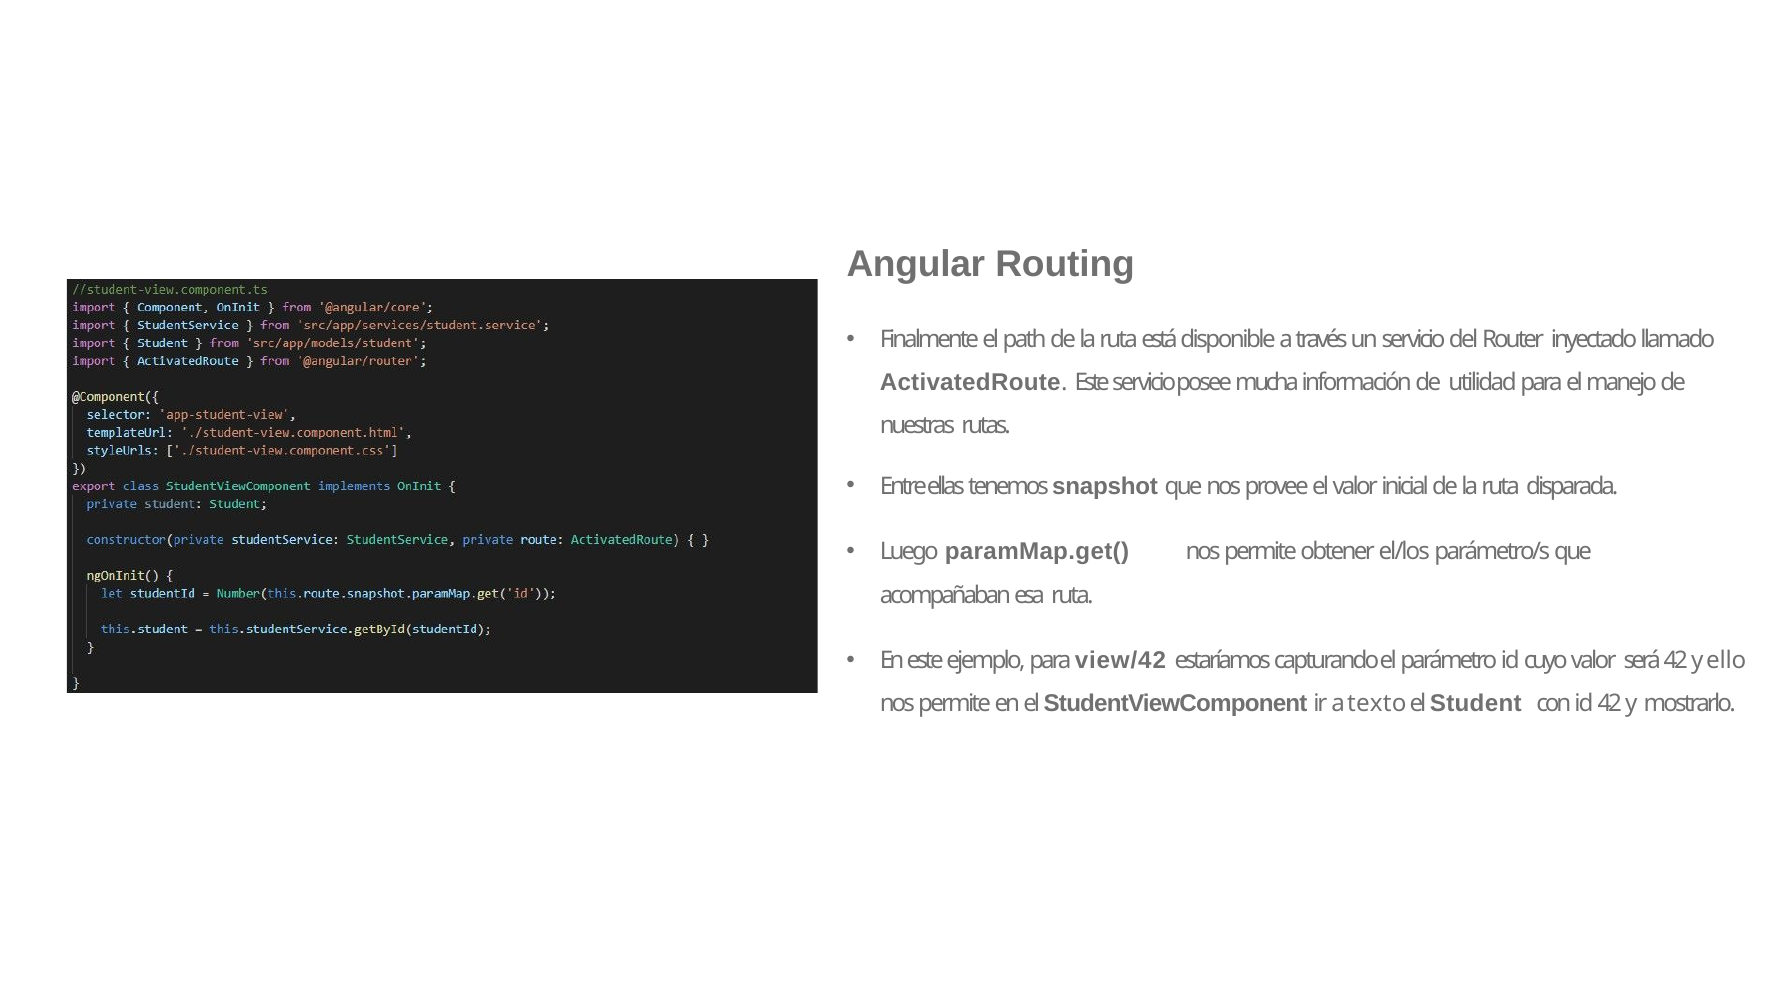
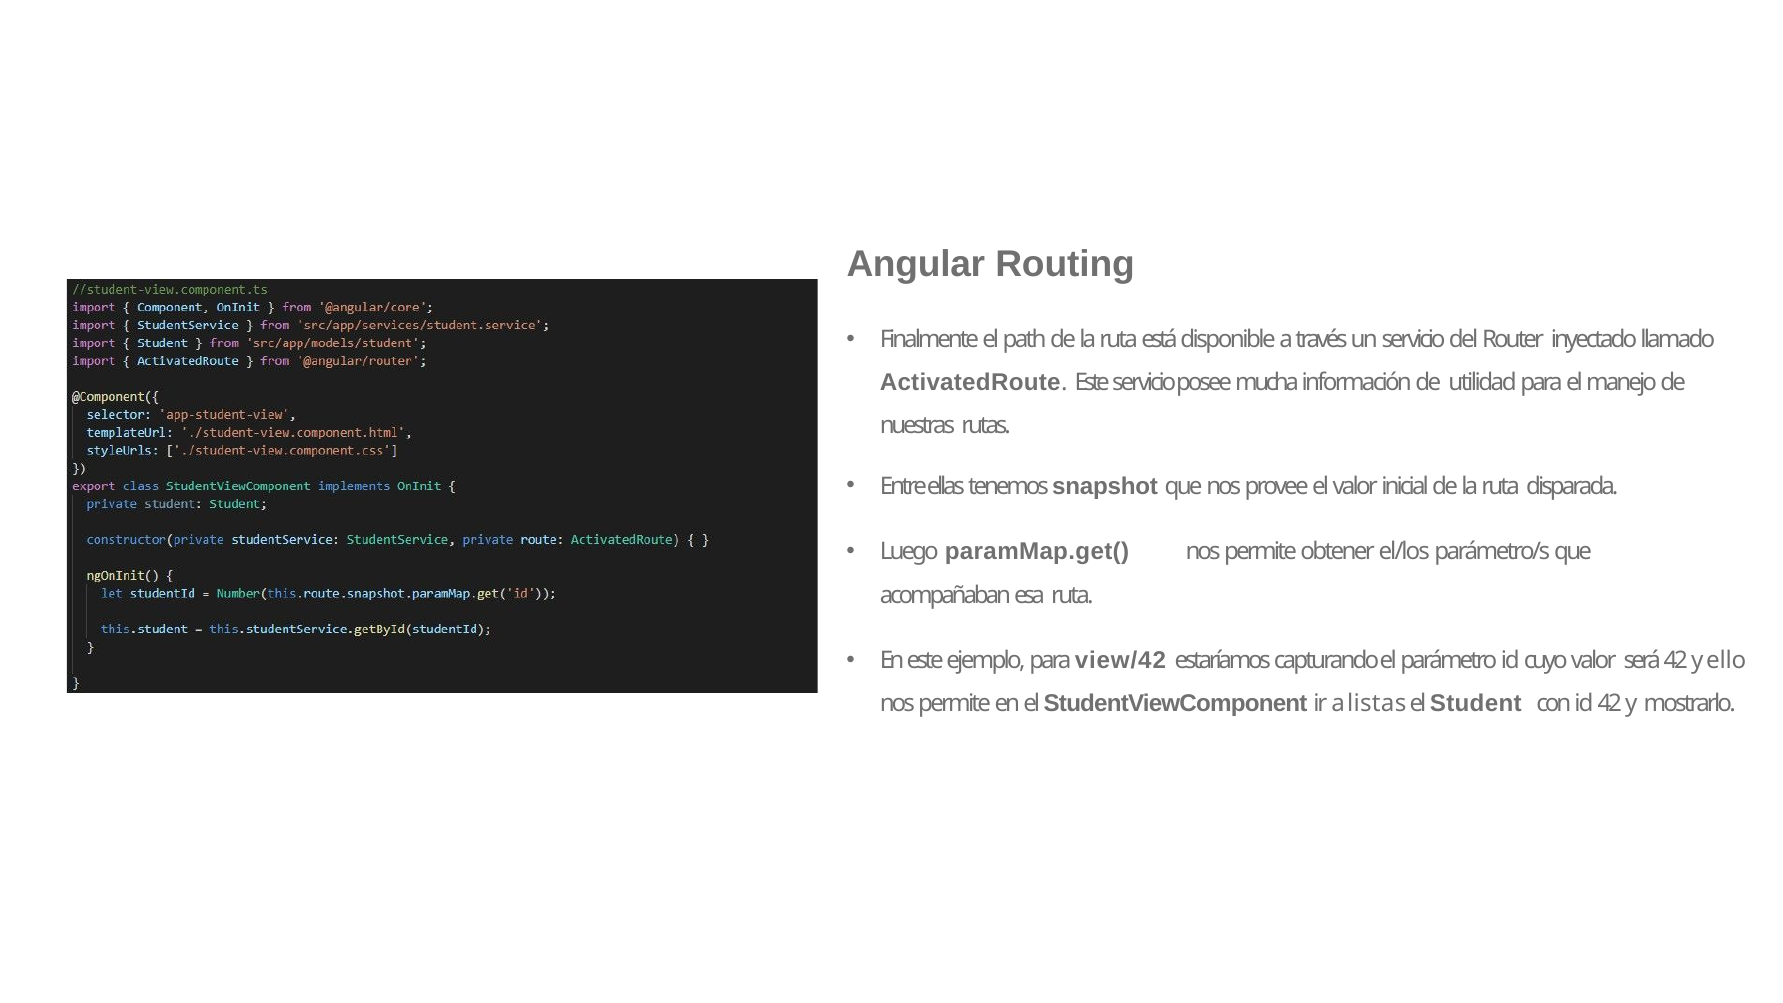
texto: texto -> listas
